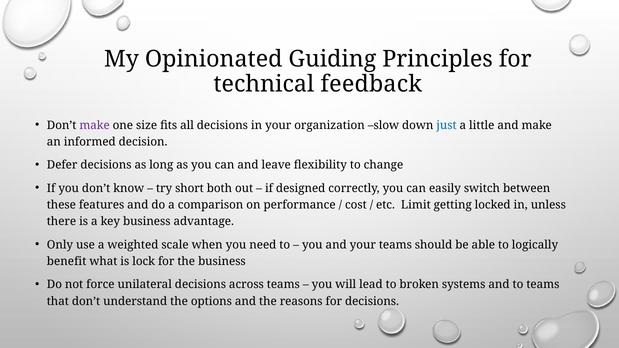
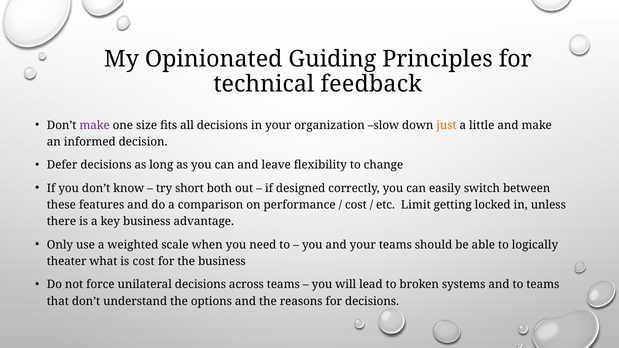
just colour: blue -> orange
benefit: benefit -> theater
is lock: lock -> cost
